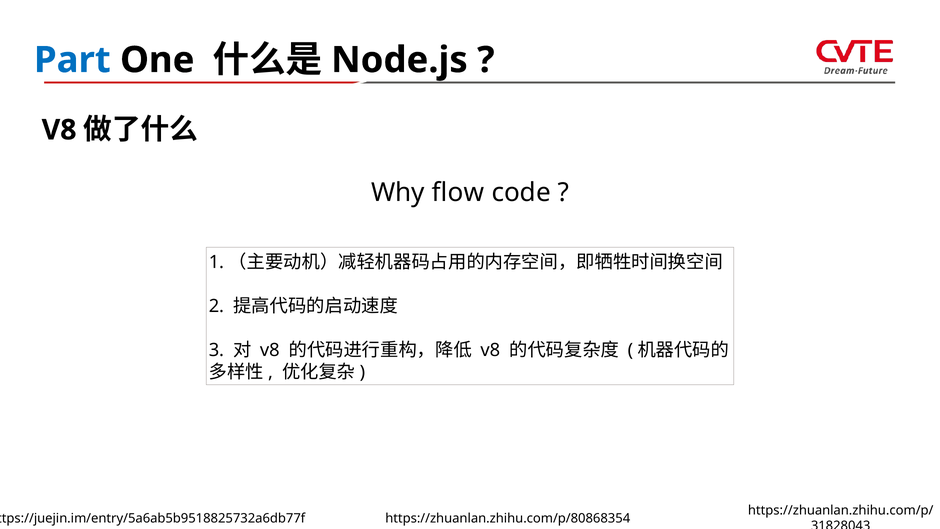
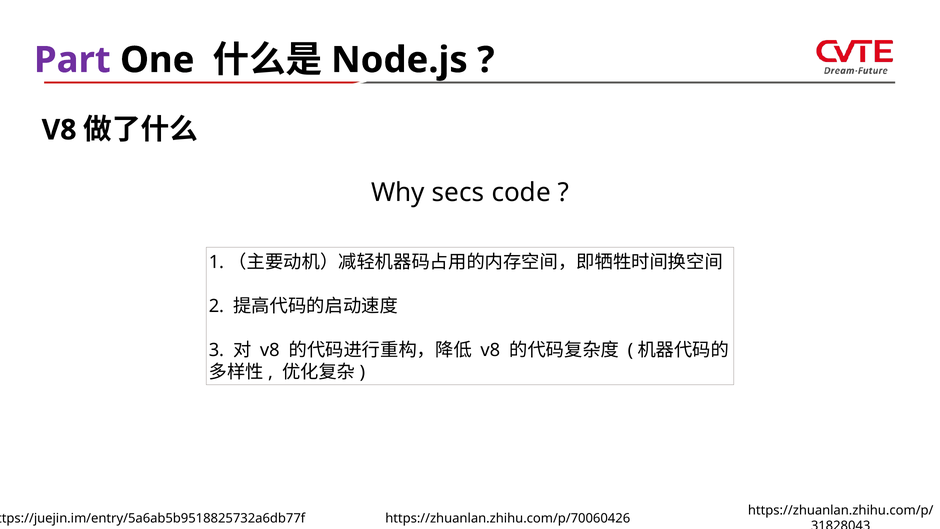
Part colour: blue -> purple
flow: flow -> secs
https://zhuanlan.zhihu.com/p/80868354: https://zhuanlan.zhihu.com/p/80868354 -> https://zhuanlan.zhihu.com/p/70060426
